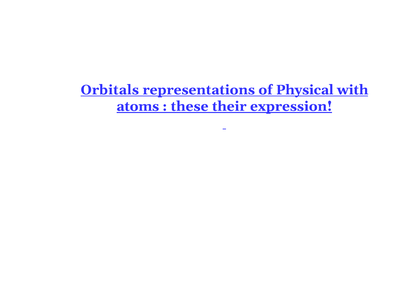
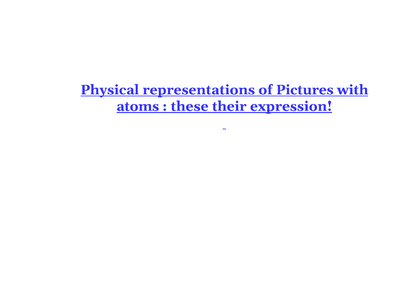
Orbitals: Orbitals -> Physical
Physical: Physical -> Pictures
